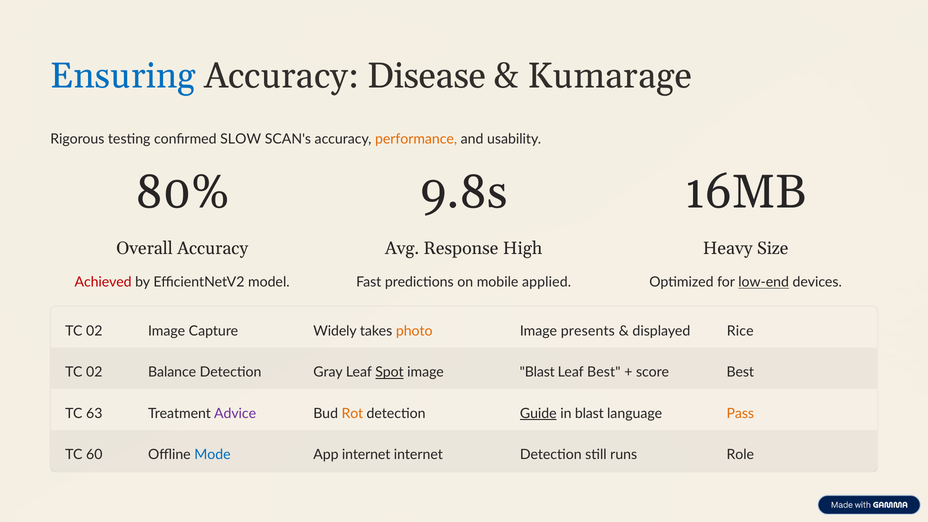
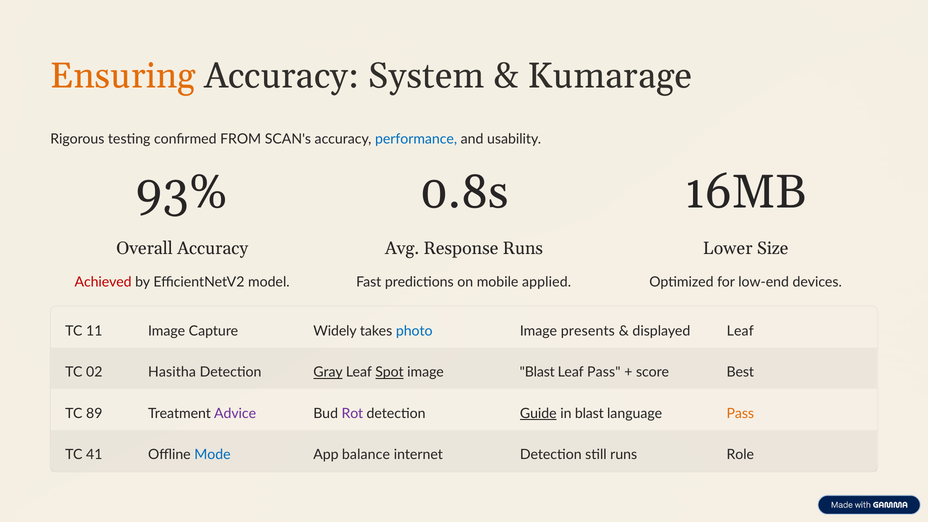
Ensuring colour: blue -> orange
Disease: Disease -> System
SLOW: SLOW -> FROM
performance colour: orange -> blue
80%: 80% -> 93%
9.8s: 9.8s -> 0.8s
Response High: High -> Runs
Heavy: Heavy -> Lower
low-end underline: present -> none
02 at (94, 331): 02 -> 11
photo colour: orange -> blue
displayed Rice: Rice -> Leaf
Balance: Balance -> Hasitha
Gray underline: none -> present
Leaf Best: Best -> Pass
63: 63 -> 89
Rot colour: orange -> purple
60: 60 -> 41
App internet: internet -> balance
